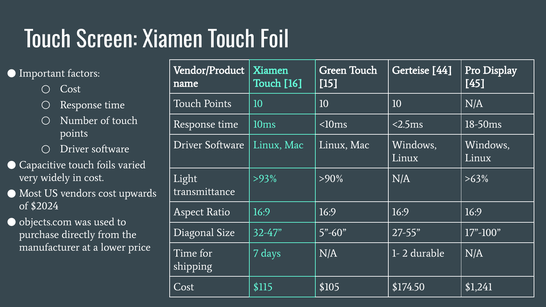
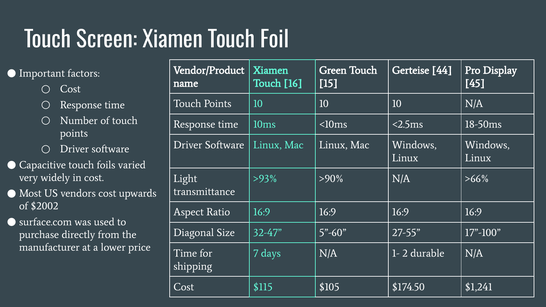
>63%: >63% -> >66%
$2024: $2024 -> $2002
objects.com: objects.com -> surface.com
